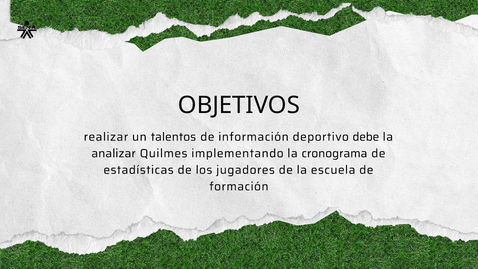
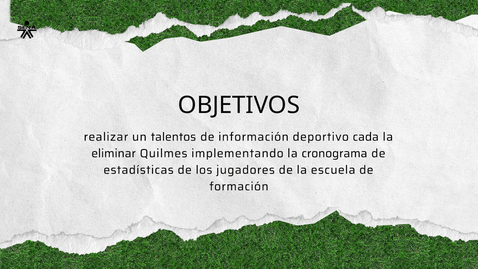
debe: debe -> cada
analizar: analizar -> eliminar
